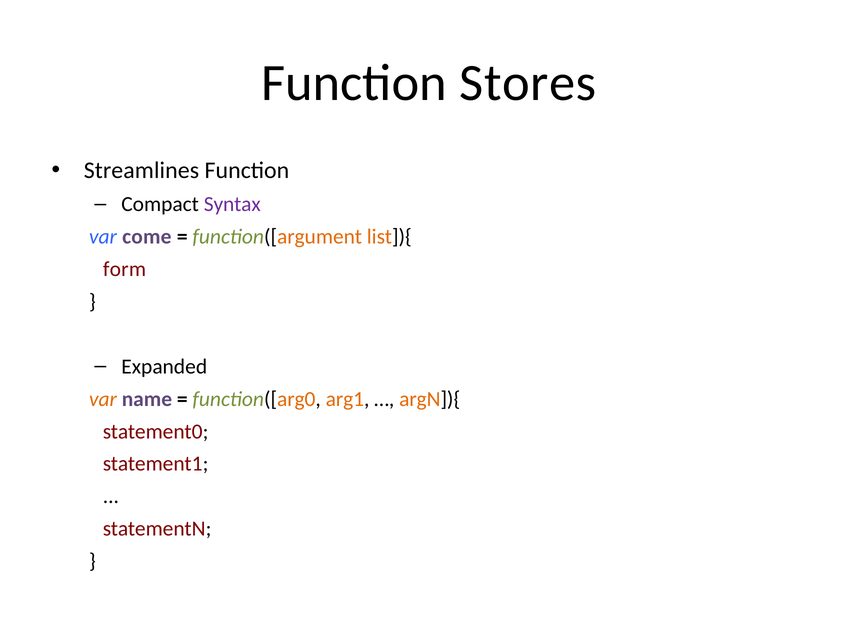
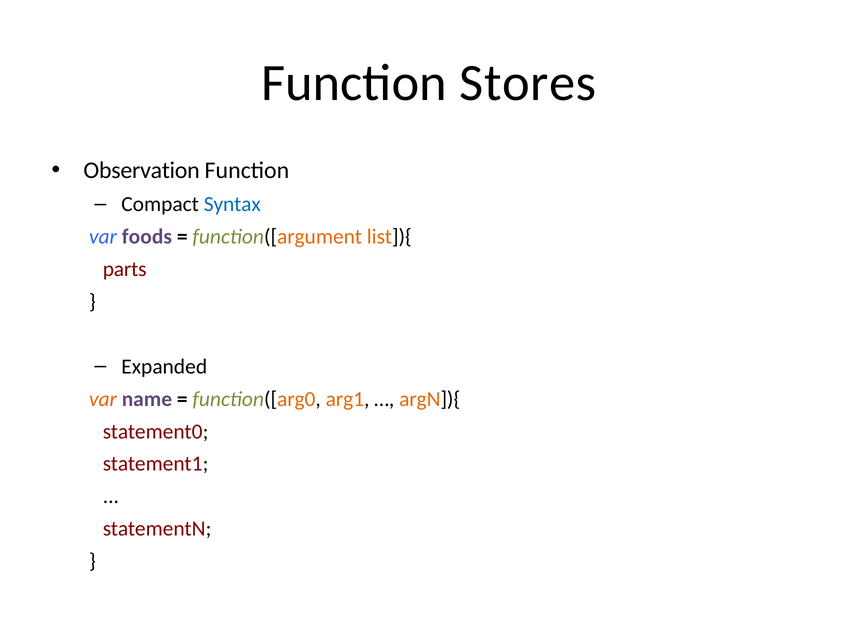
Streamlines: Streamlines -> Observation
Syntax colour: purple -> blue
come: come -> foods
form: form -> parts
